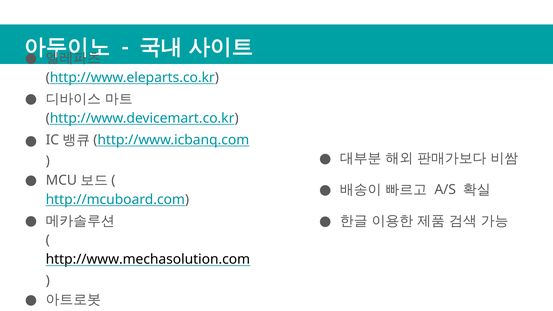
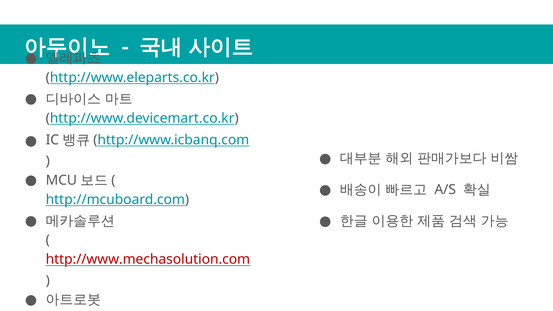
http://www.mechasolution.com colour: black -> red
